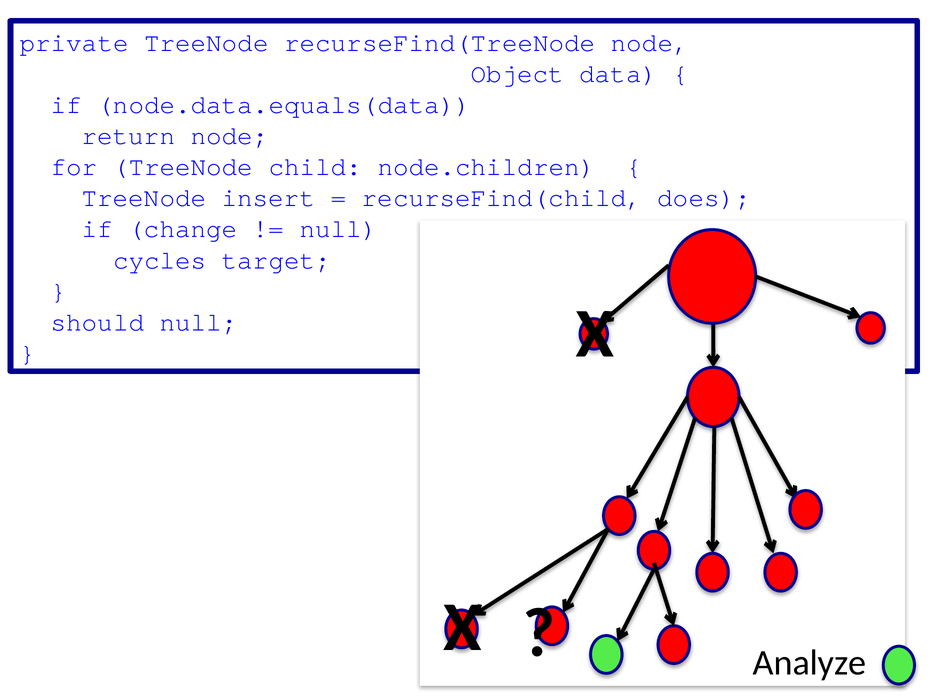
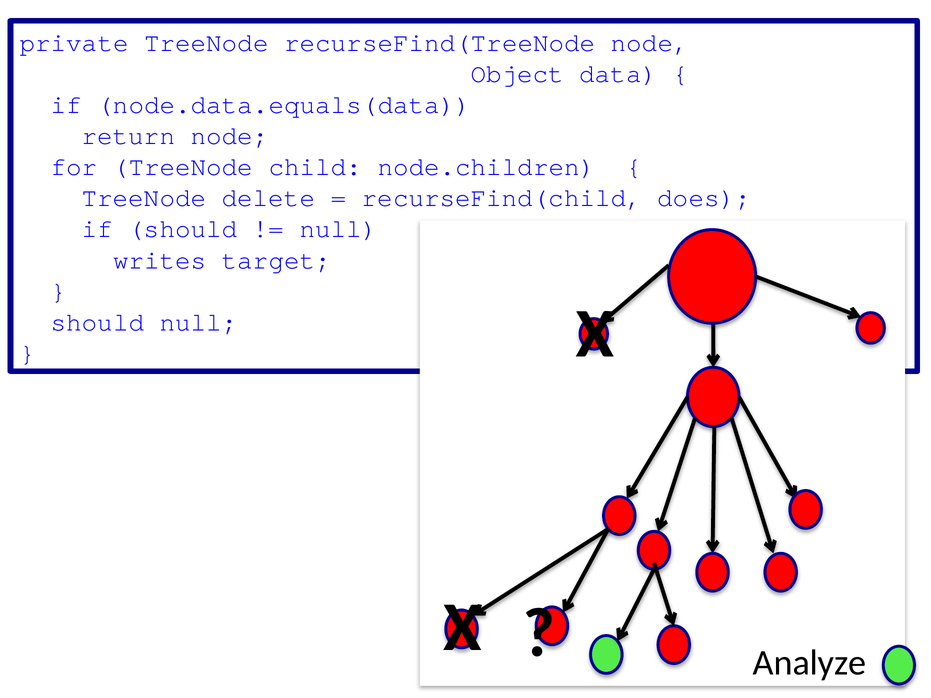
insert: insert -> delete
if change: change -> should
cycles: cycles -> writes
